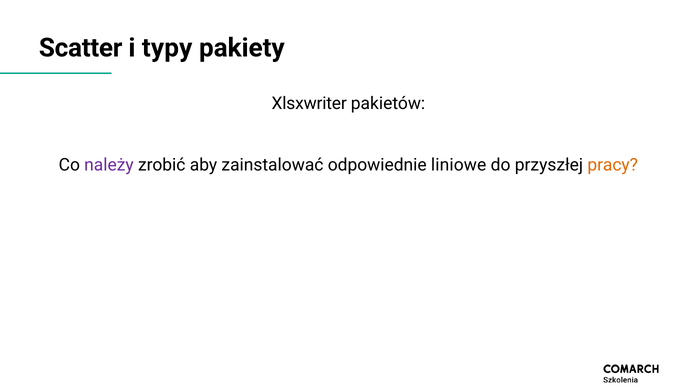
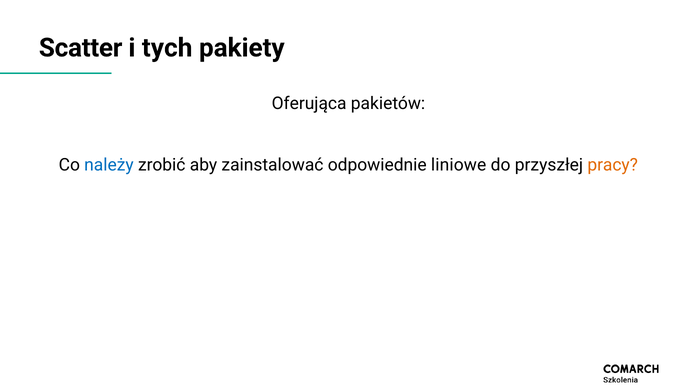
typy: typy -> tych
Xlsxwriter: Xlsxwriter -> Oferująca
należy colour: purple -> blue
